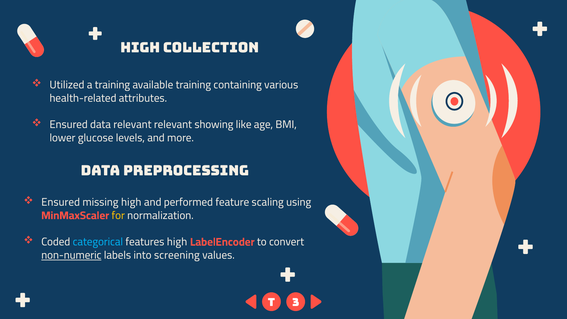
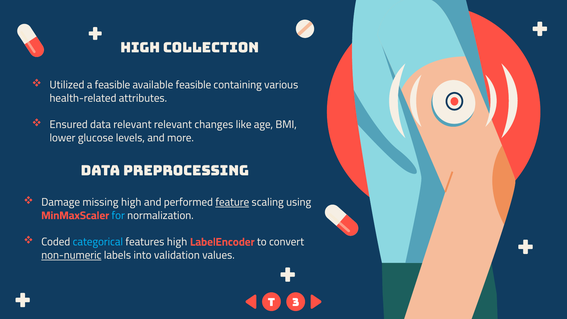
a training: training -> feasible
available training: training -> feasible
showing: showing -> changes
Ensured at (61, 202): Ensured -> Damage
feature underline: none -> present
for colour: yellow -> light blue
screening: screening -> validation
